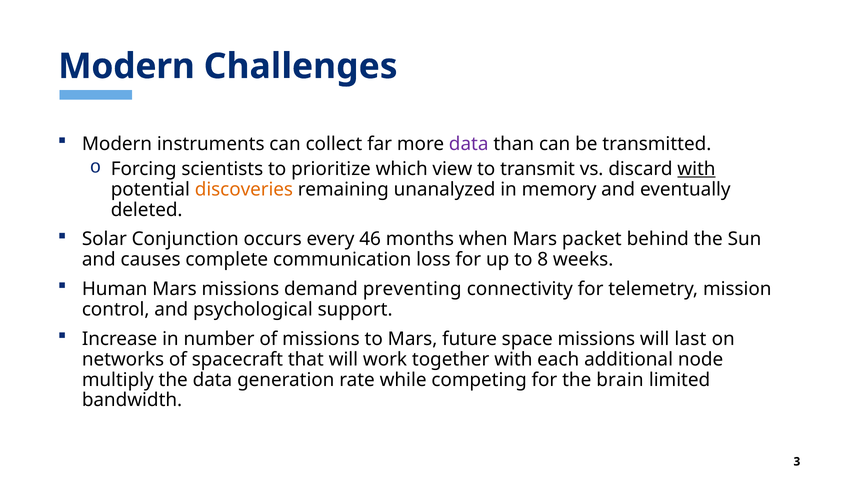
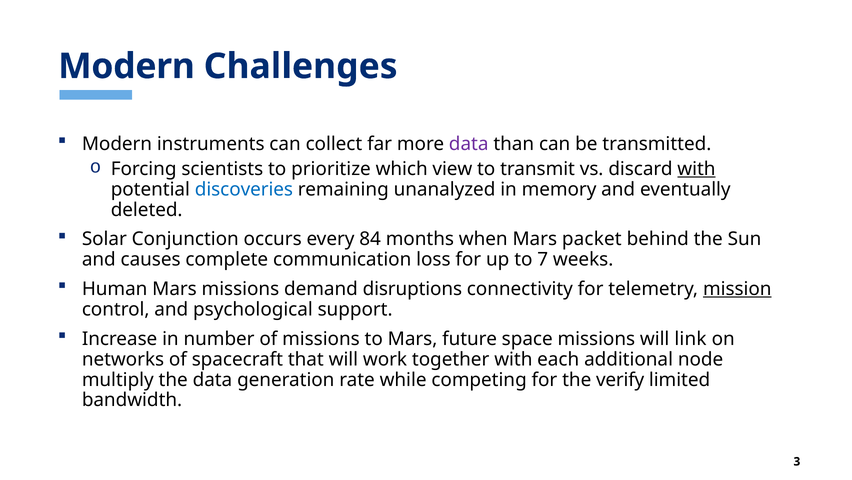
discoveries colour: orange -> blue
46: 46 -> 84
8: 8 -> 7
preventing: preventing -> disruptions
mission underline: none -> present
last: last -> link
brain: brain -> verify
